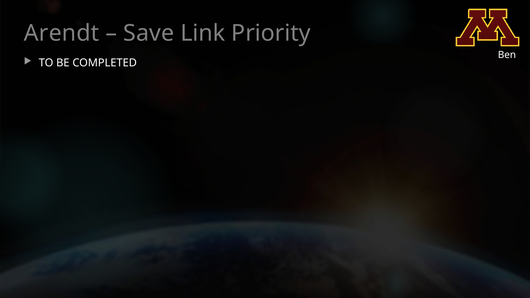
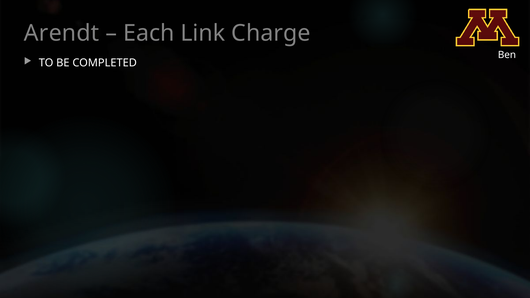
Save: Save -> Each
Priority: Priority -> Charge
